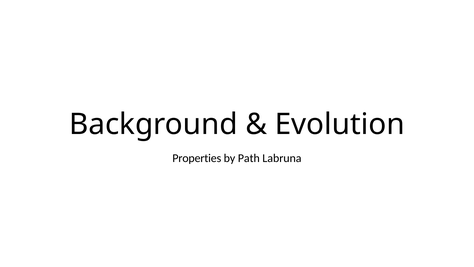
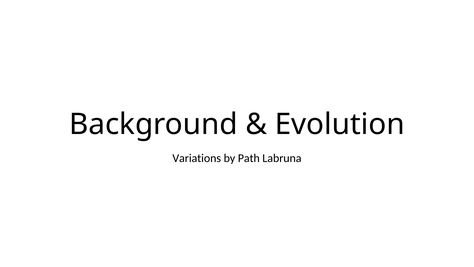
Properties: Properties -> Variations
